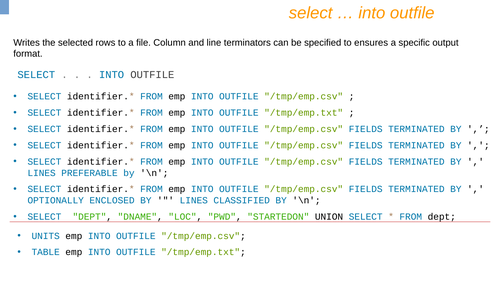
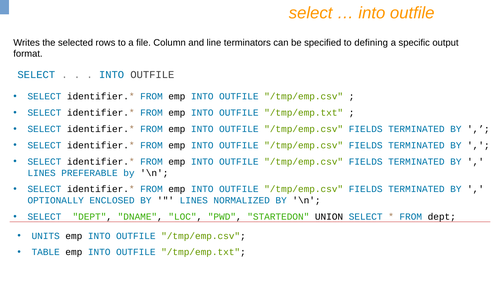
ensures: ensures -> defining
CLASSIFIED: CLASSIFIED -> NORMALIZED
